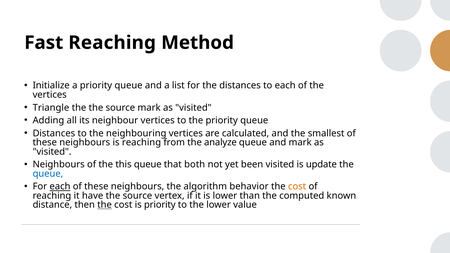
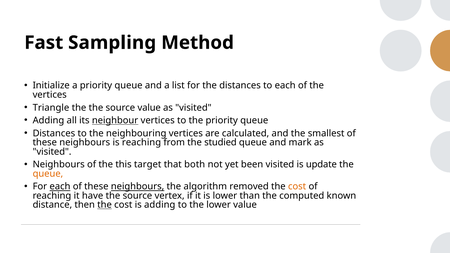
Fast Reaching: Reaching -> Sampling
source mark: mark -> value
neighbour underline: none -> present
analyze: analyze -> studied
this queue: queue -> target
queue at (48, 174) colour: blue -> orange
neighbours at (138, 187) underline: none -> present
behavior: behavior -> removed
is priority: priority -> adding
